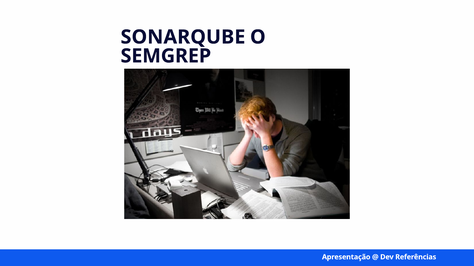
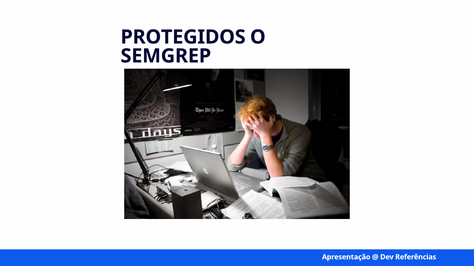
SONARQUBE: SONARQUBE -> PROTEGIDOS
